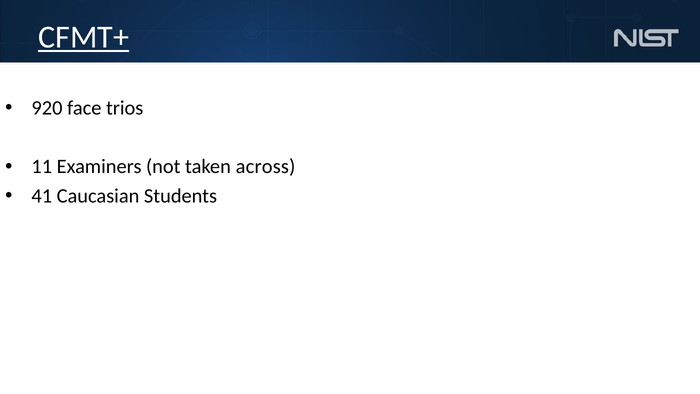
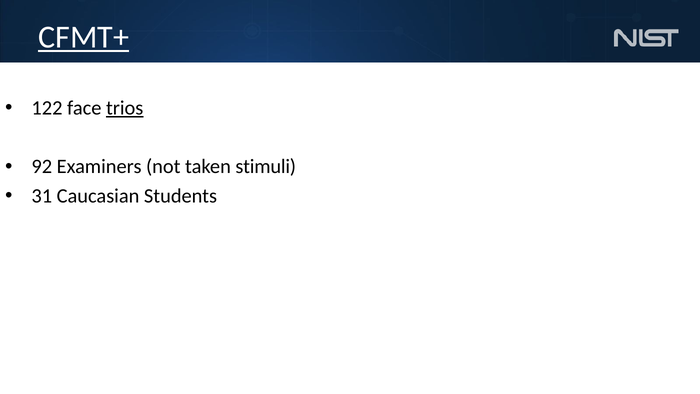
920: 920 -> 122
trios underline: none -> present
11: 11 -> 92
across: across -> stimuli
41: 41 -> 31
